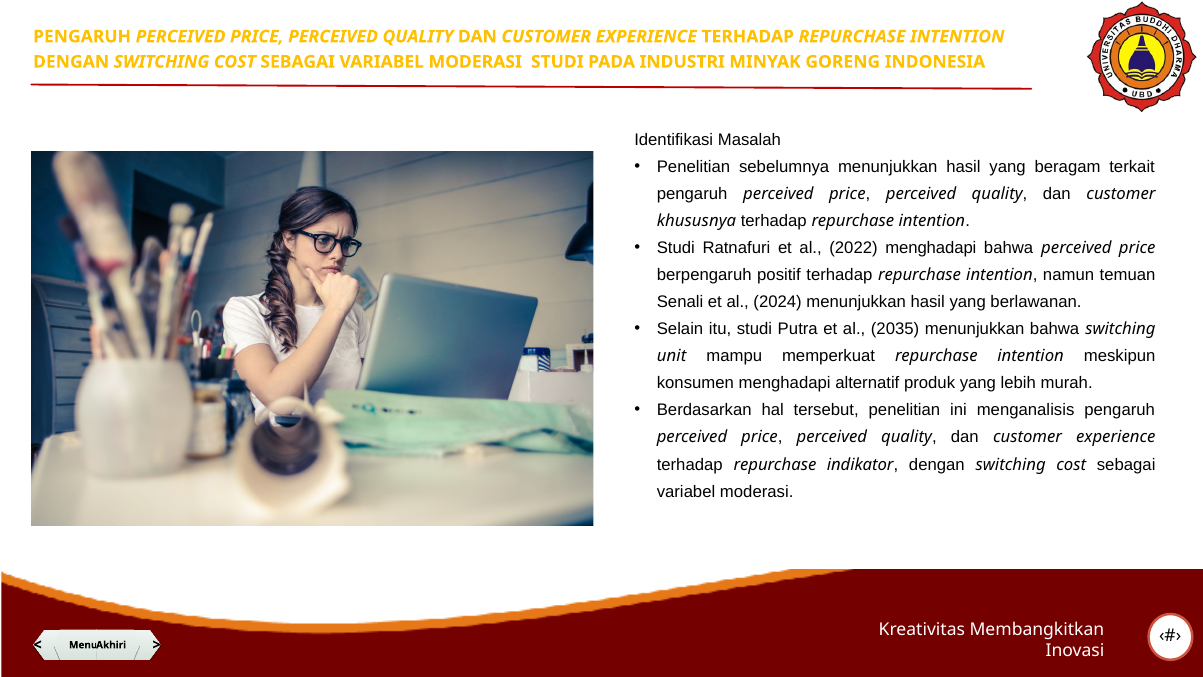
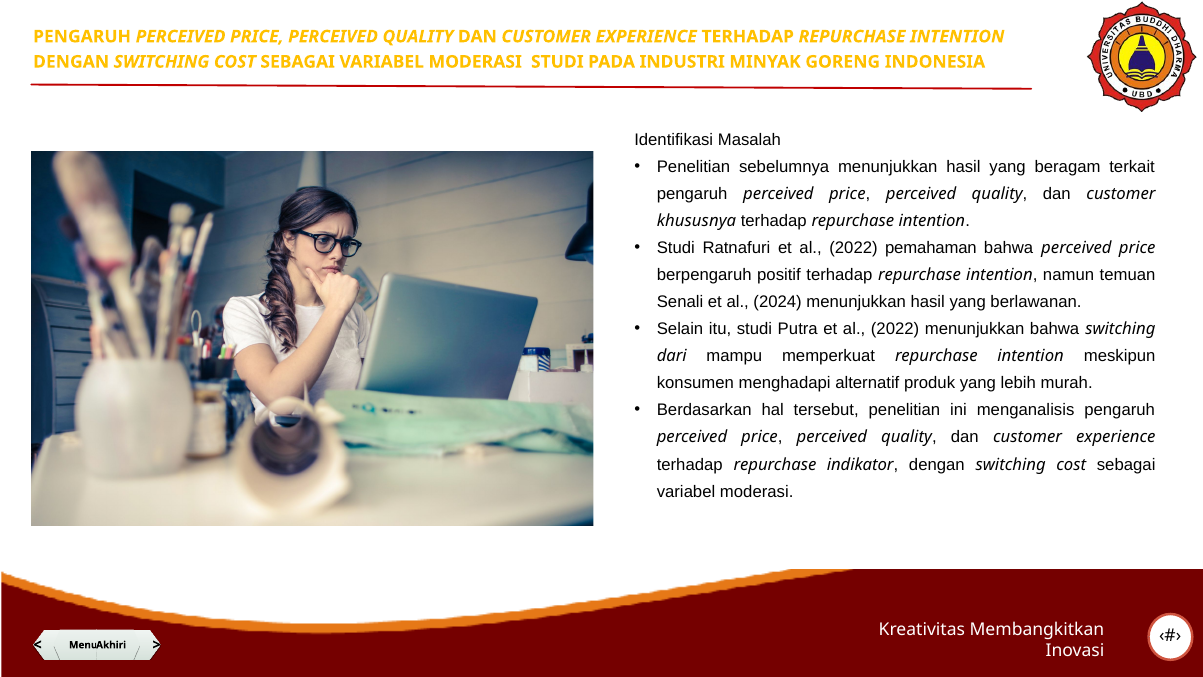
2022 menghadapi: menghadapi -> pemahaman
Putra et al 2035: 2035 -> 2022
unit: unit -> dari
